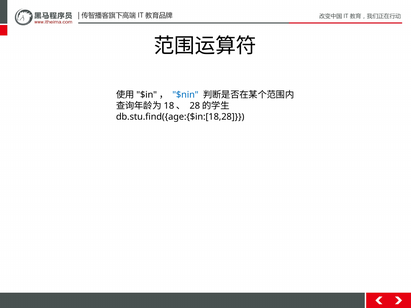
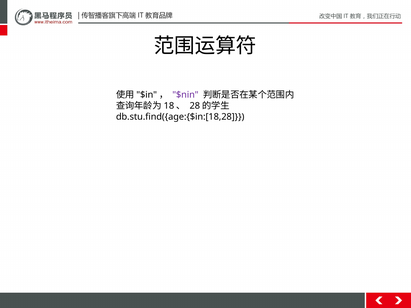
$nin colour: blue -> purple
